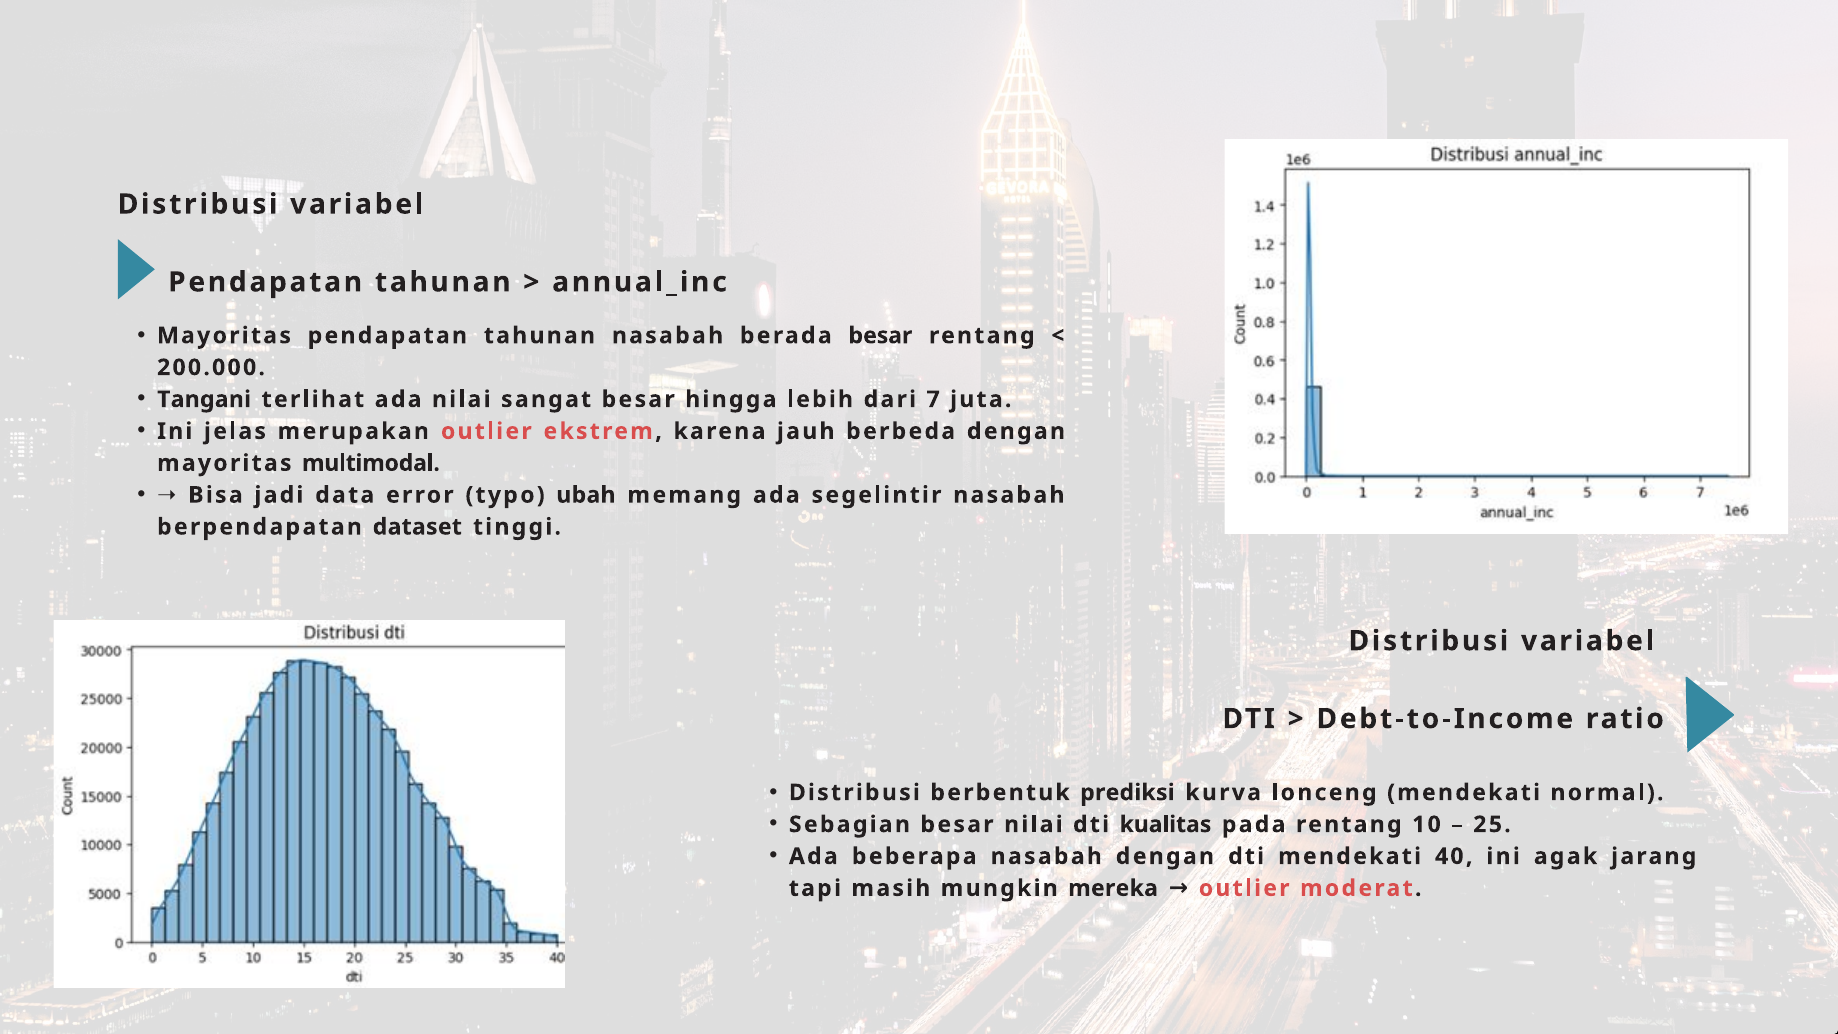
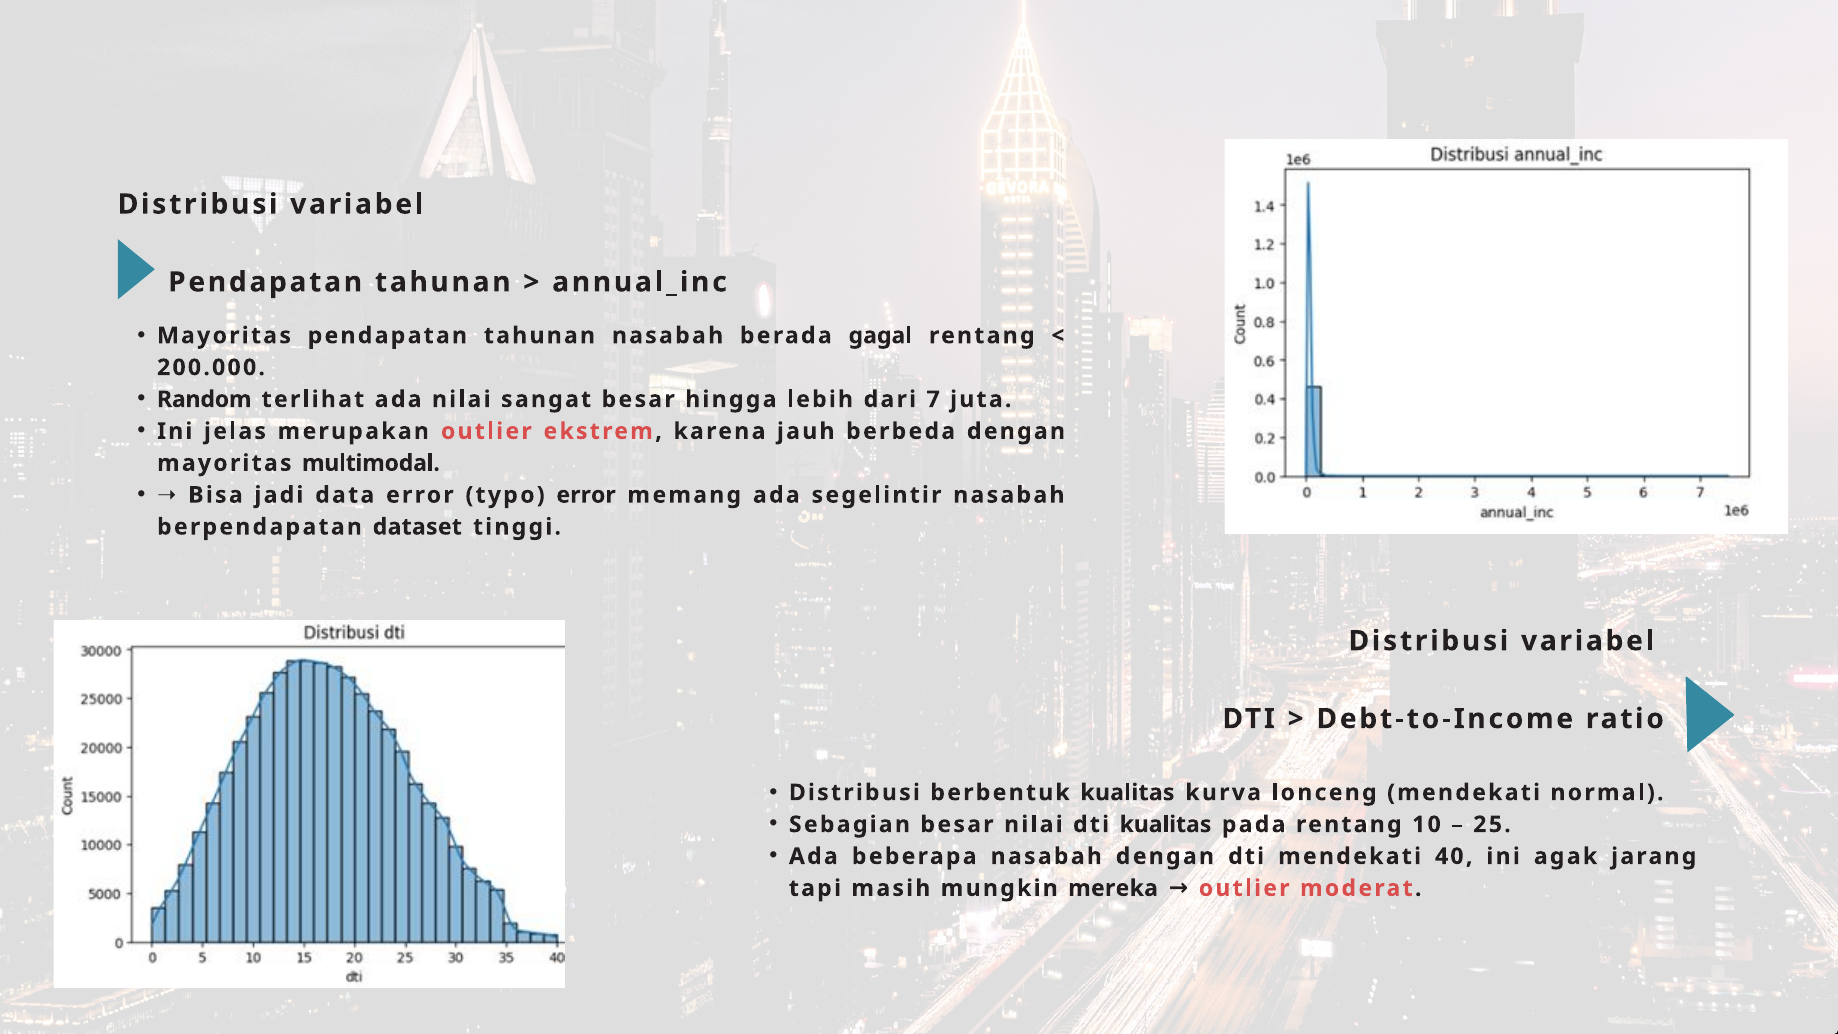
berada besar: besar -> gagal
Tangani: Tangani -> Random
typo ubah: ubah -> error
berbentuk prediksi: prediksi -> kualitas
